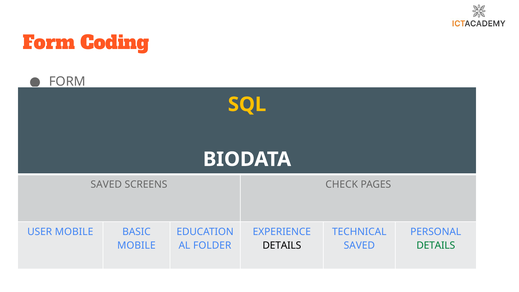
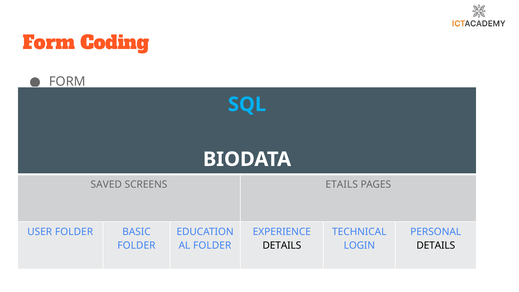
SQL colour: yellow -> light blue
CHECK: CHECK -> ETAILS
USER MOBILE: MOBILE -> FOLDER
MOBILE at (136, 245): MOBILE -> FOLDER
SAVED at (359, 245): SAVED -> LOGIN
DETAILS at (436, 245) colour: green -> black
